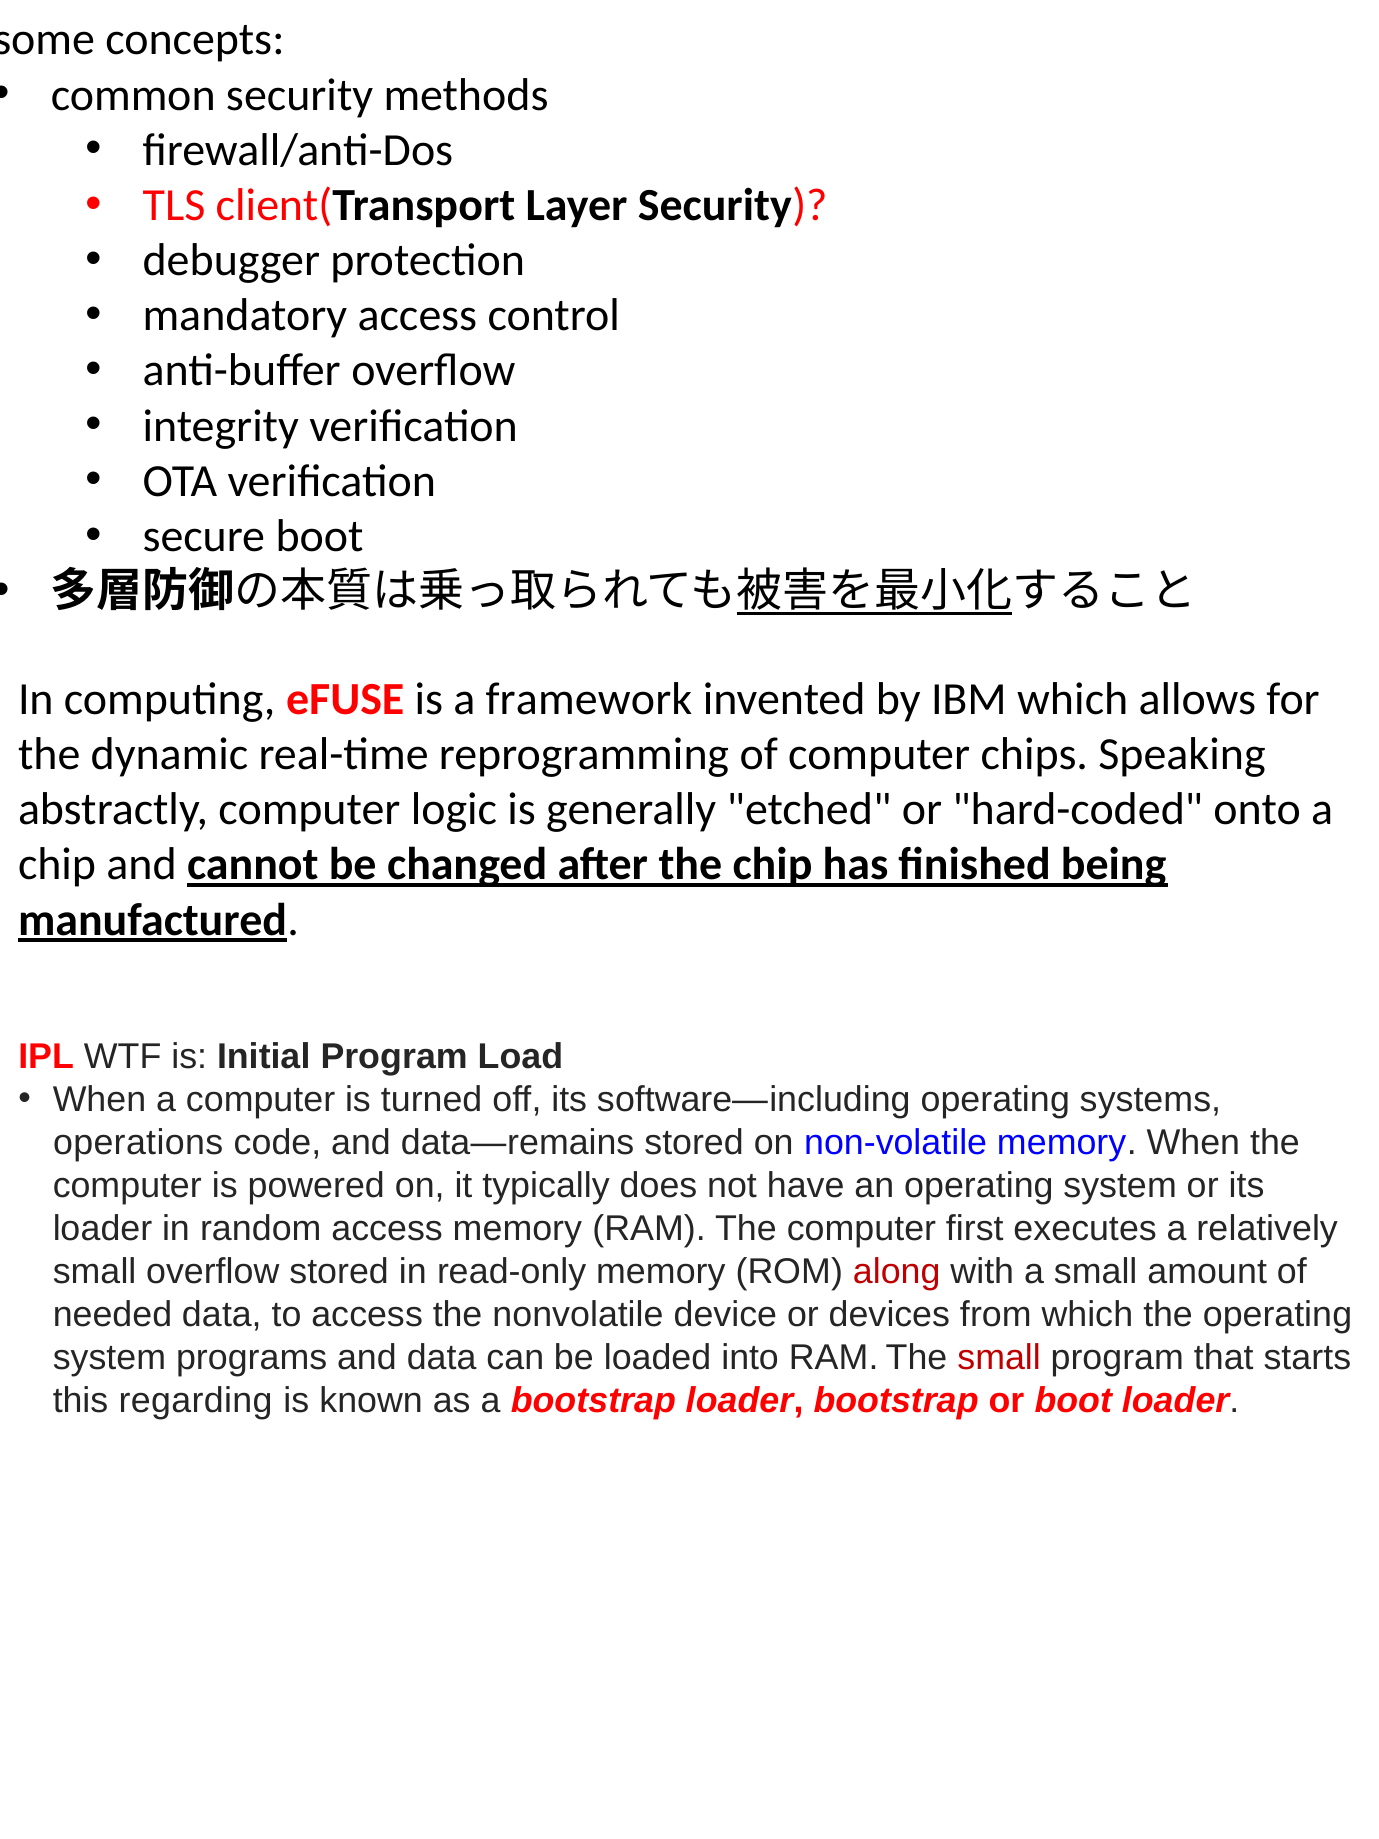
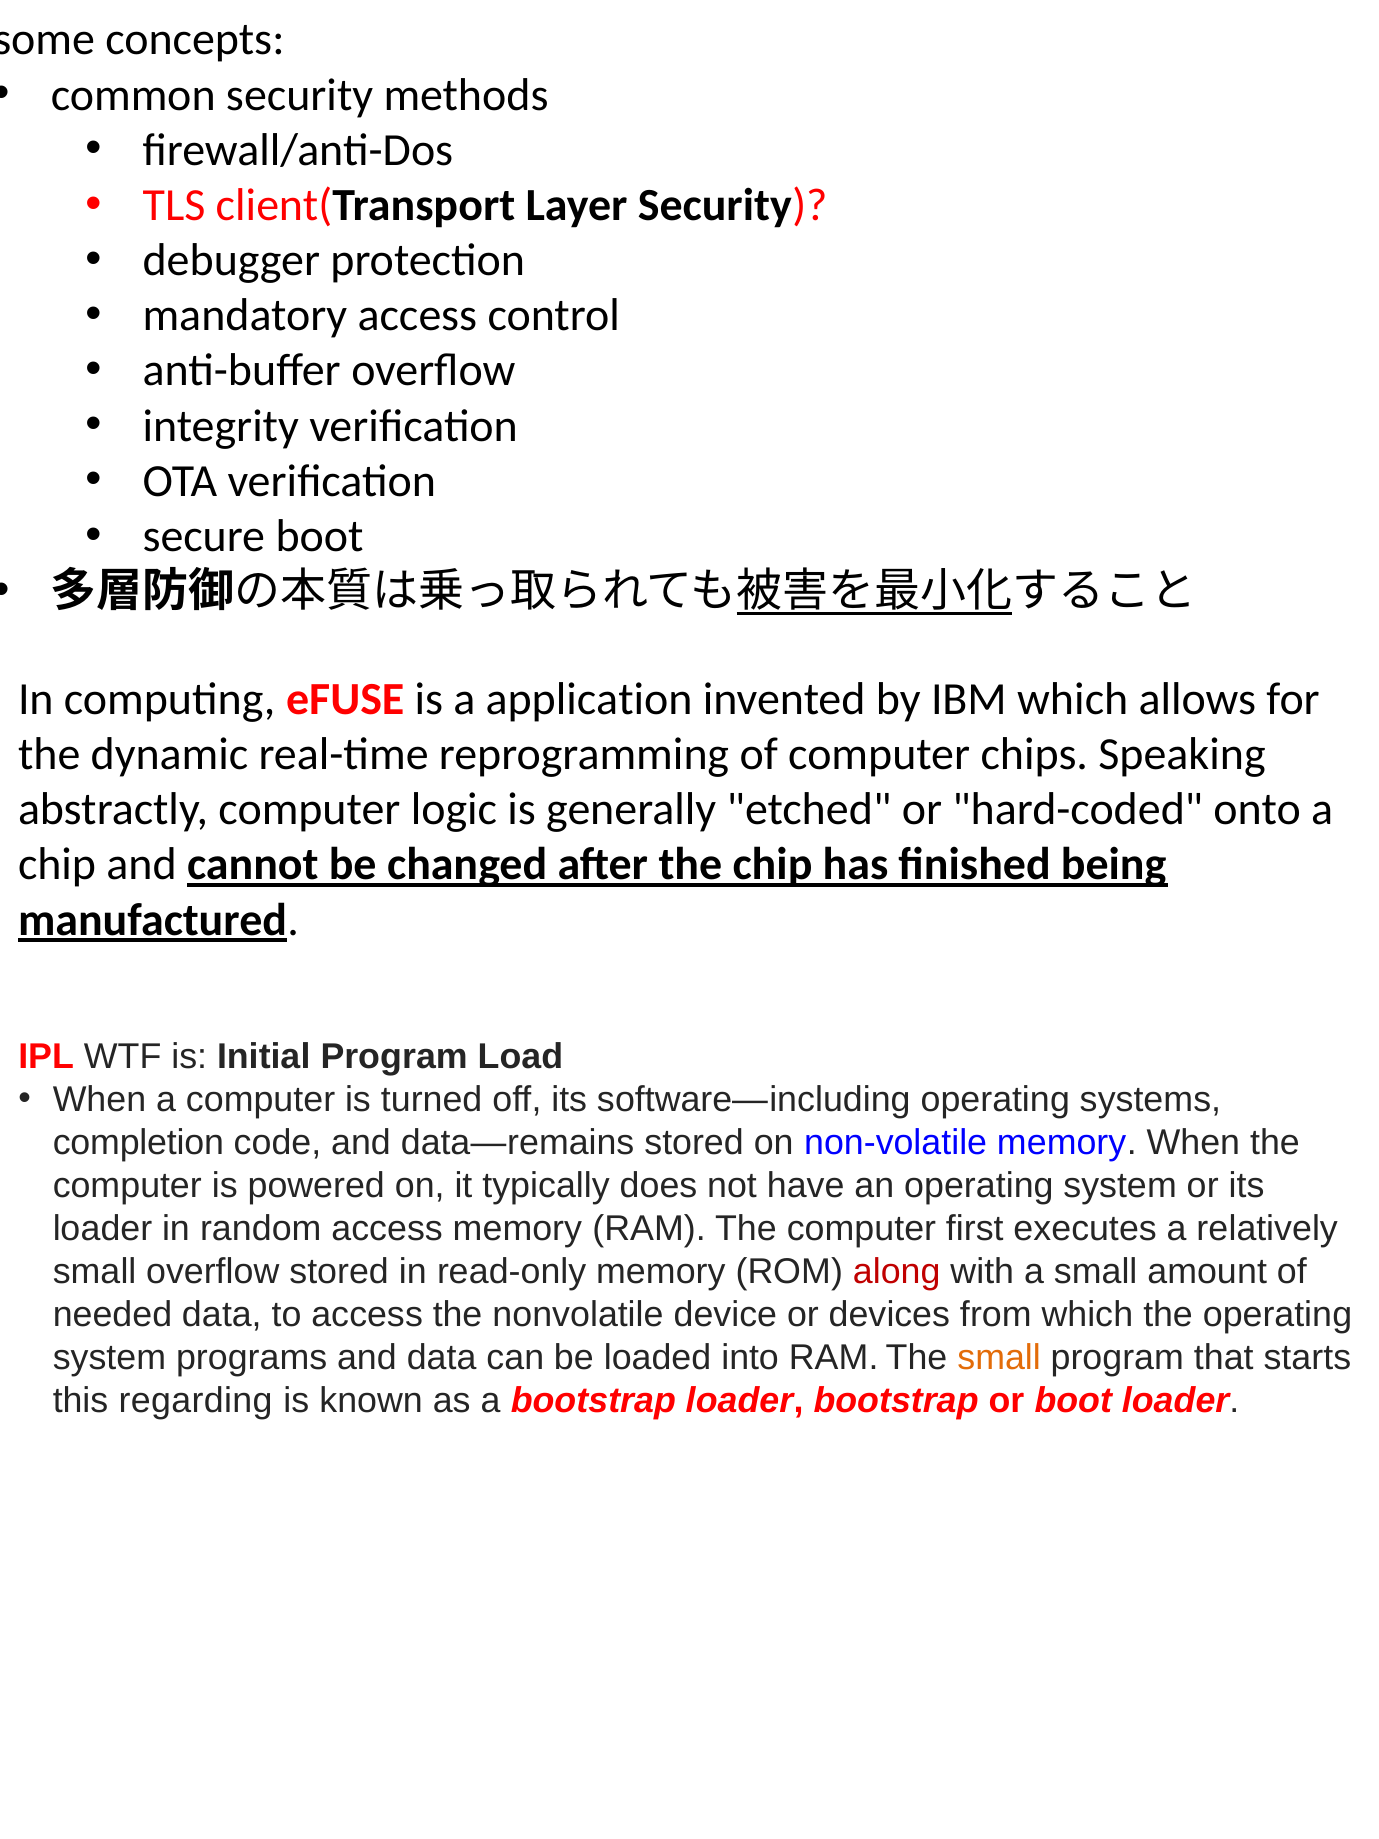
framework: framework -> application
operations: operations -> completion
small at (999, 1357) colour: red -> orange
